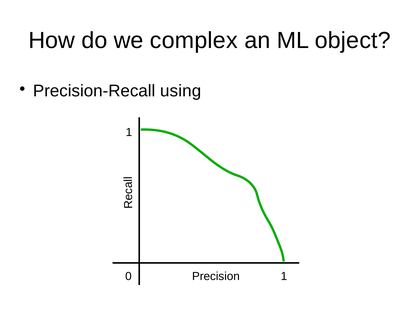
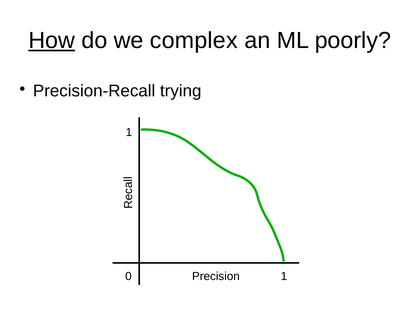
How underline: none -> present
object: object -> poorly
using: using -> trying
